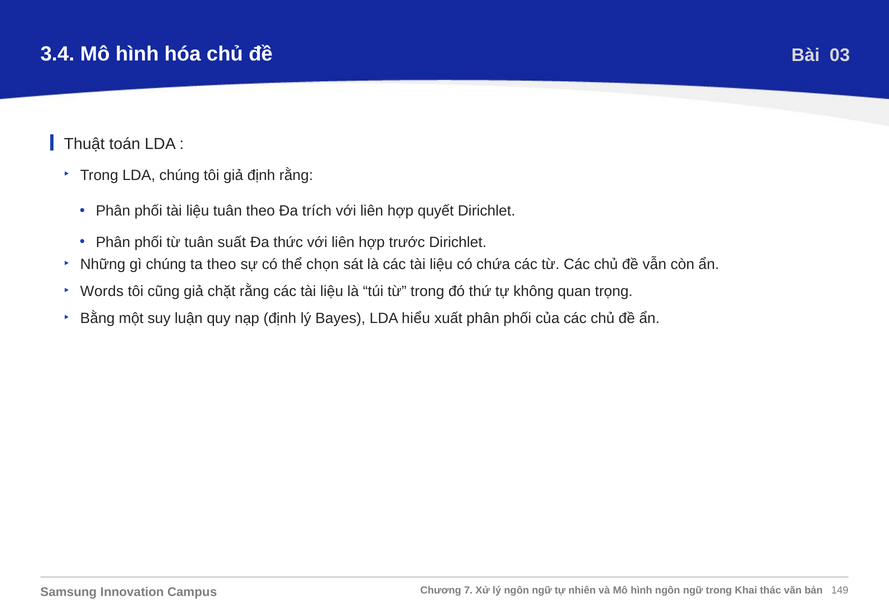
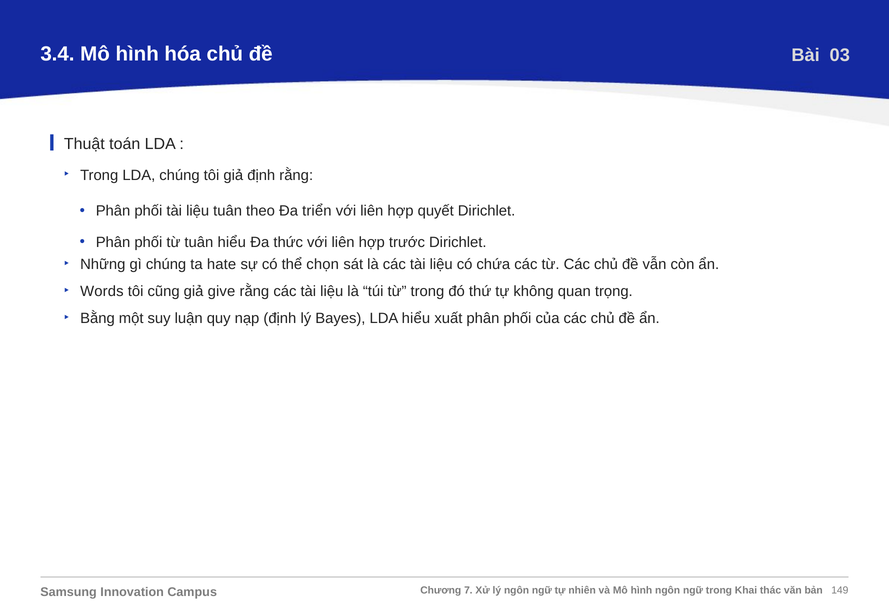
trích: trích -> triển
tuân suất: suất -> hiểu
ta theo: theo -> hate
chặt: chặt -> give
